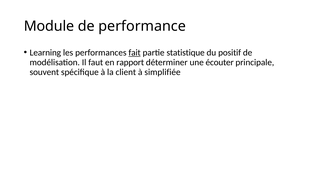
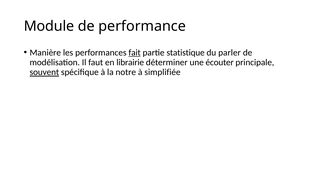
Learning: Learning -> Manière
positif: positif -> parler
rapport: rapport -> librairie
souvent underline: none -> present
client: client -> notre
